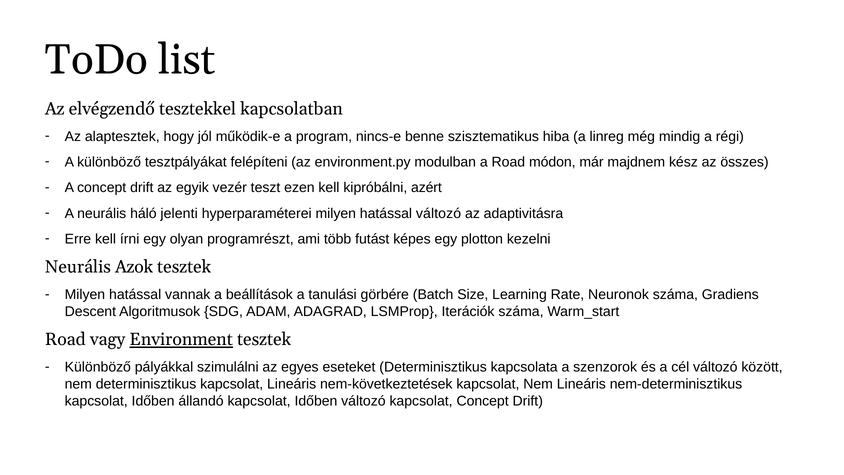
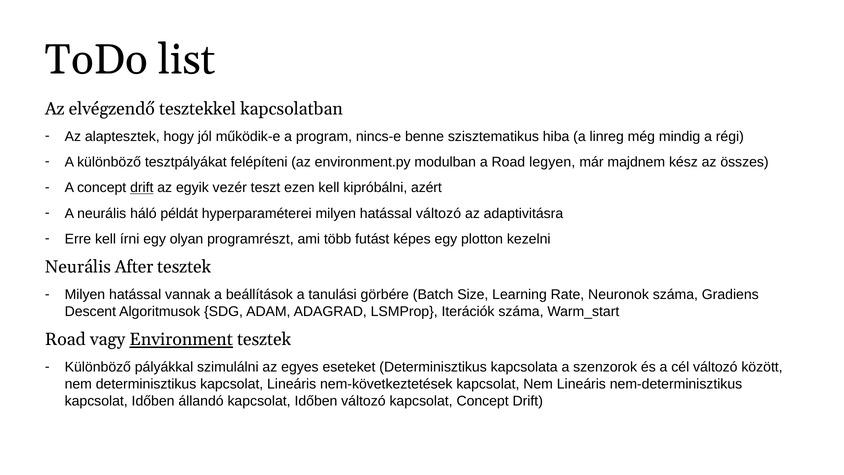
módon: módon -> legyen
drift at (142, 188) underline: none -> present
jelenti: jelenti -> példát
Azok: Azok -> After
